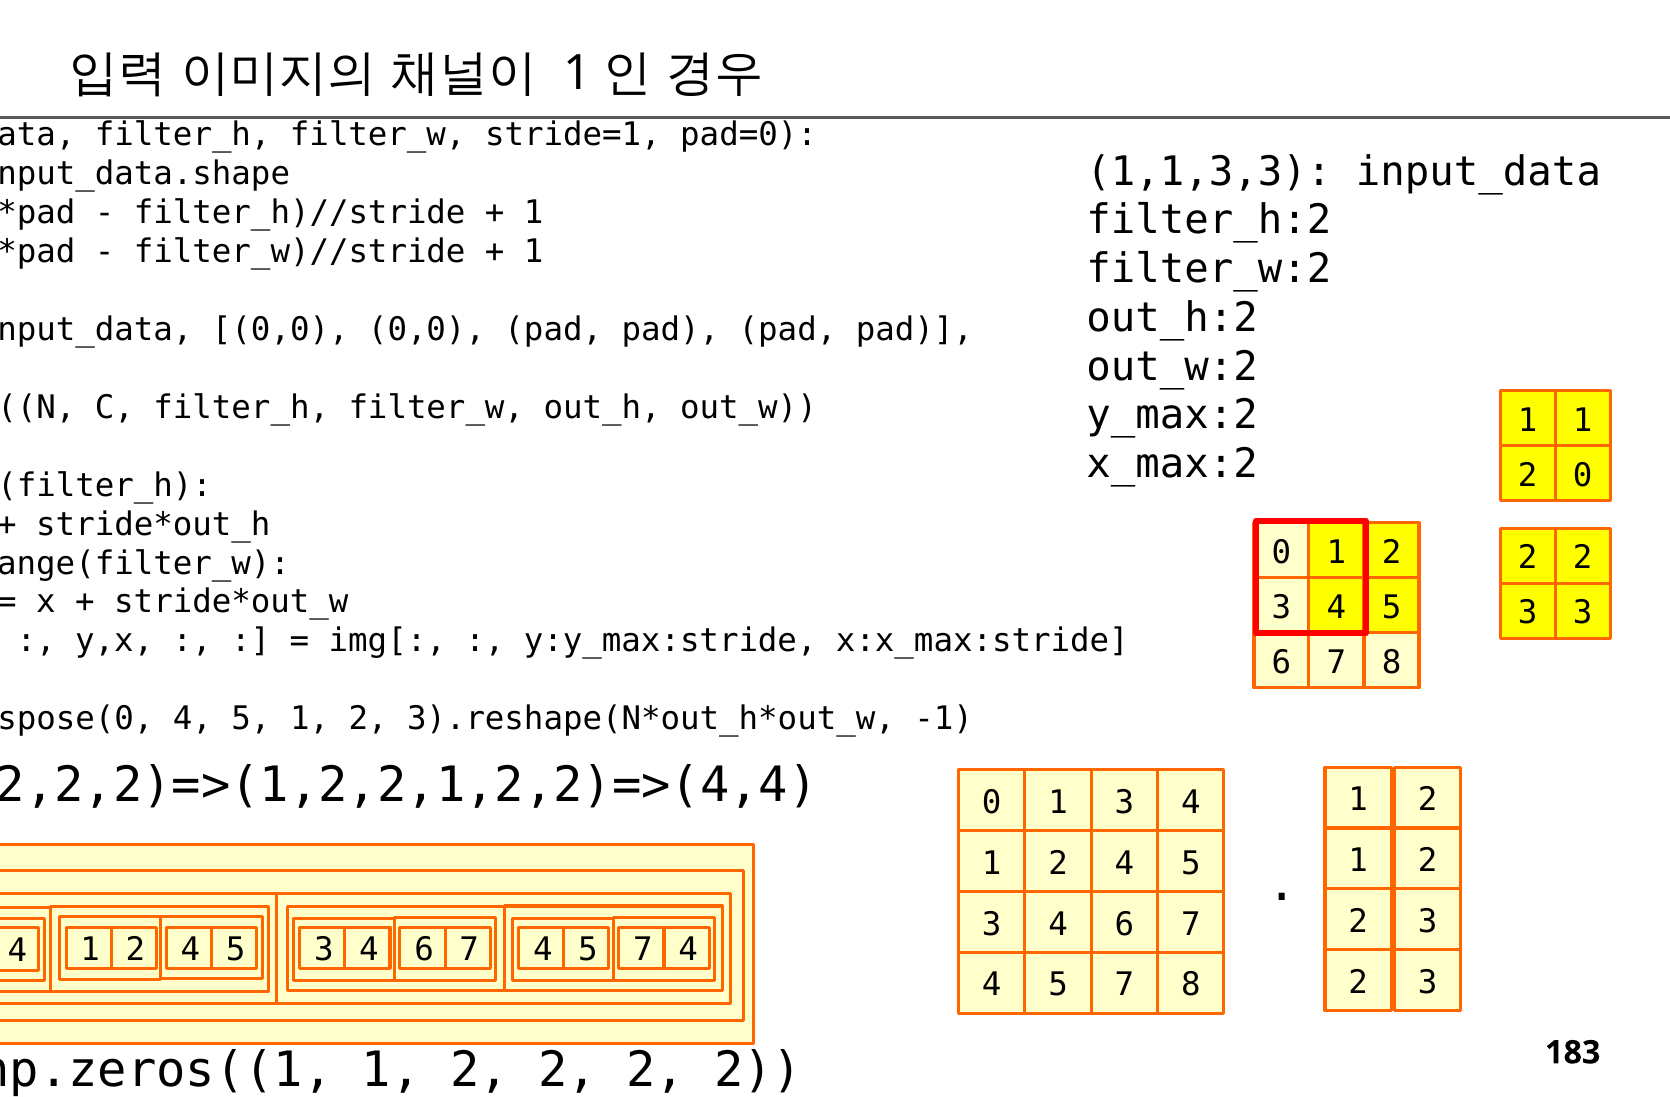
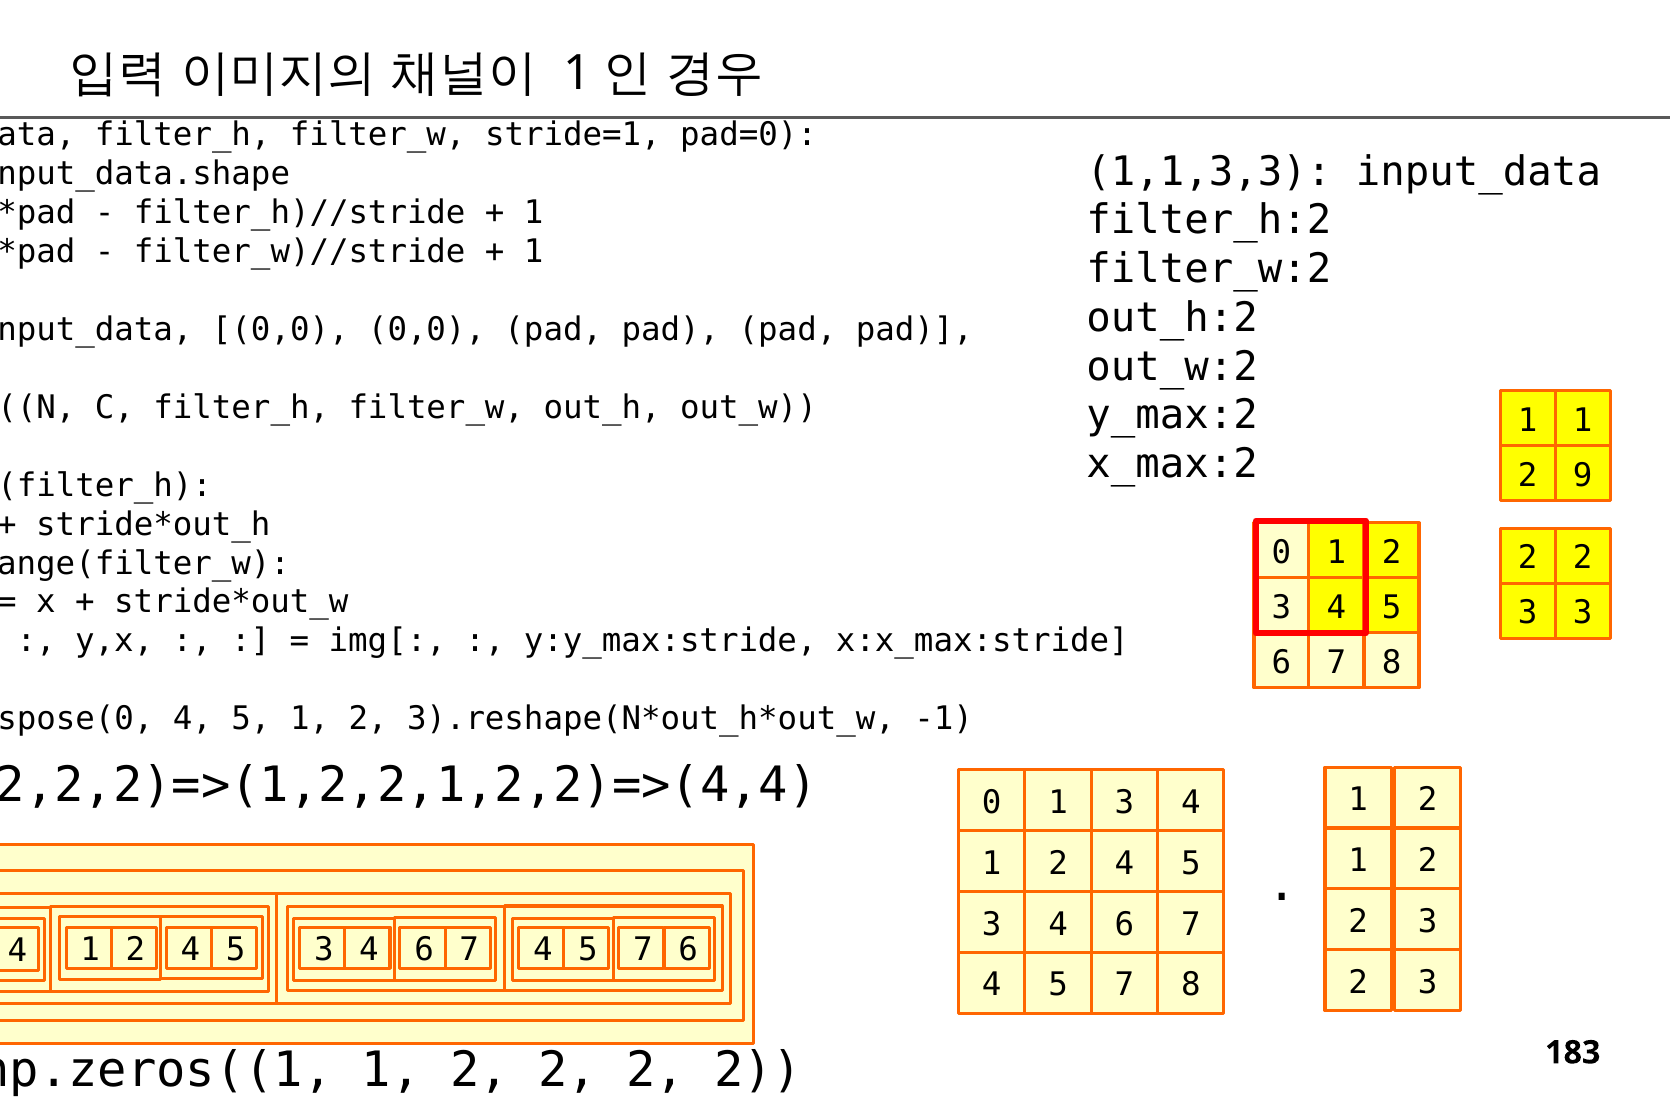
2 0: 0 -> 9
5 7 4: 4 -> 6
